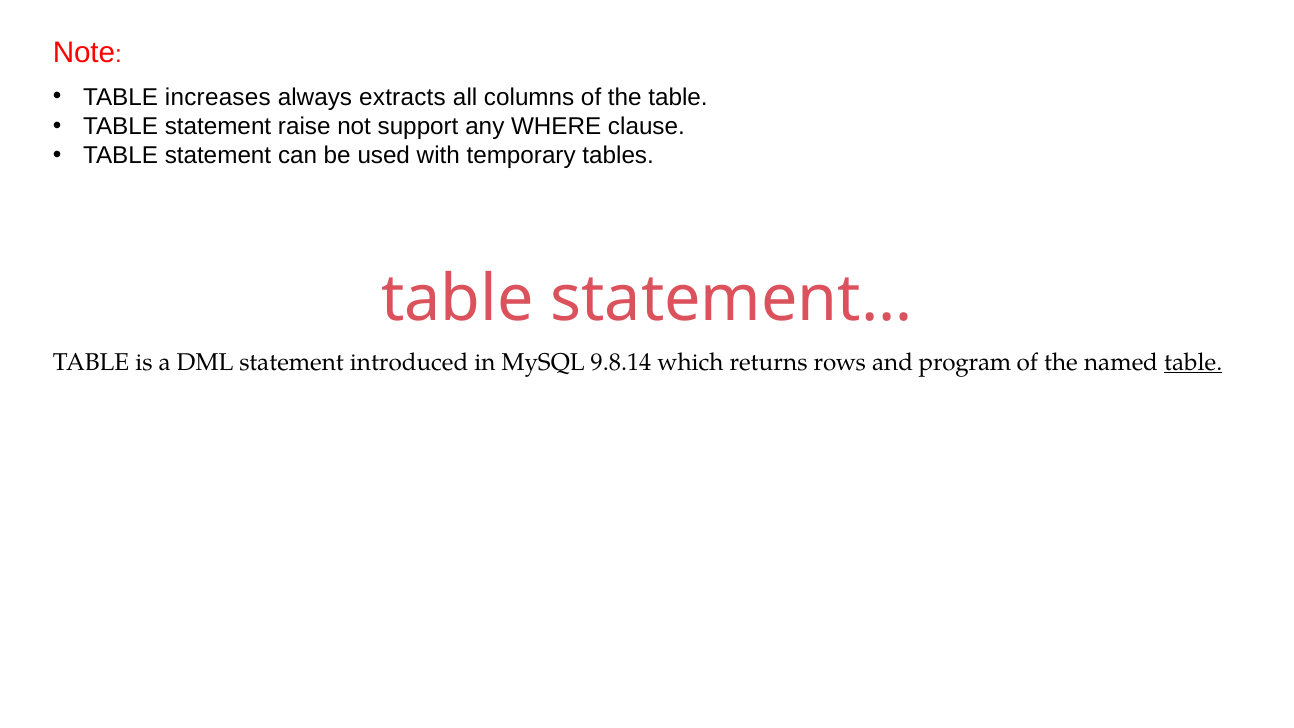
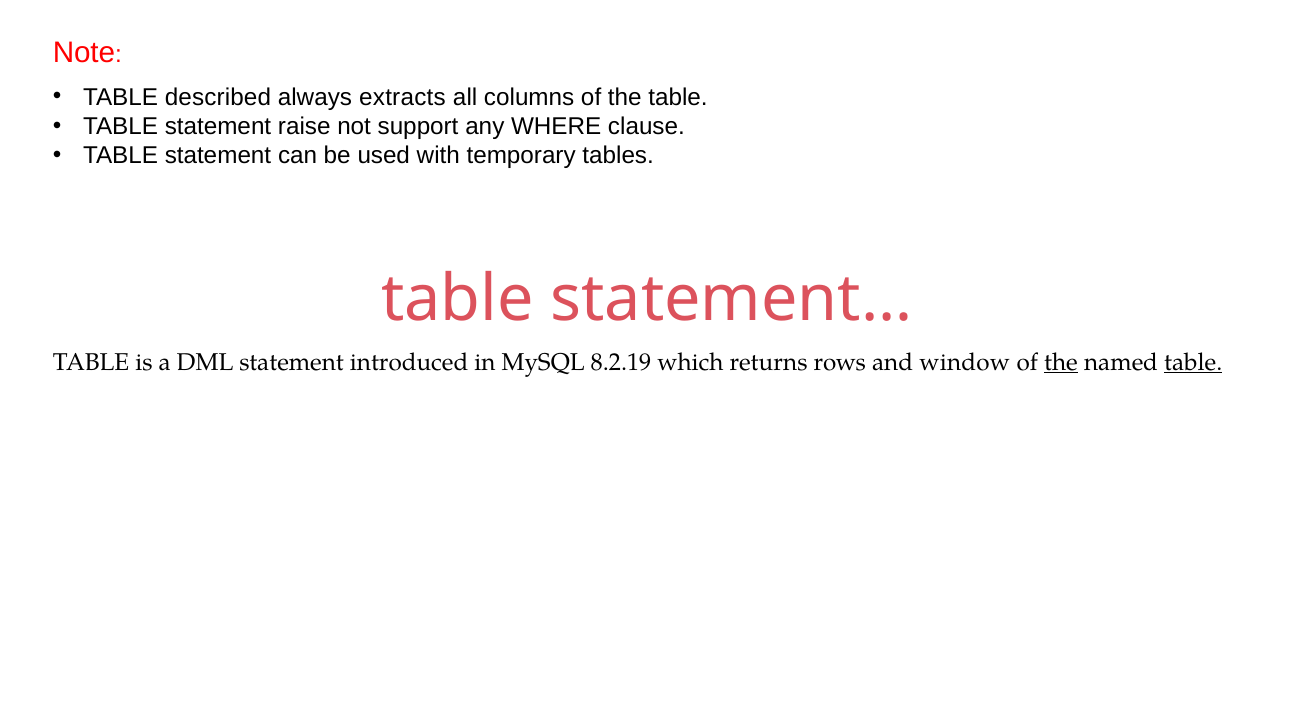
increases: increases -> described
9.8.14: 9.8.14 -> 8.2.19
program: program -> window
the at (1061, 362) underline: none -> present
